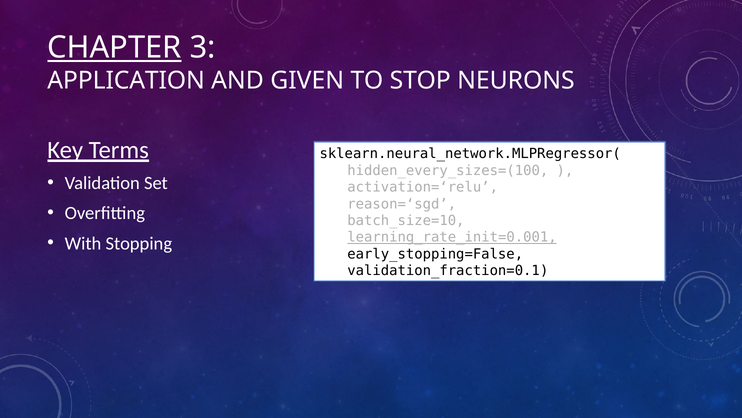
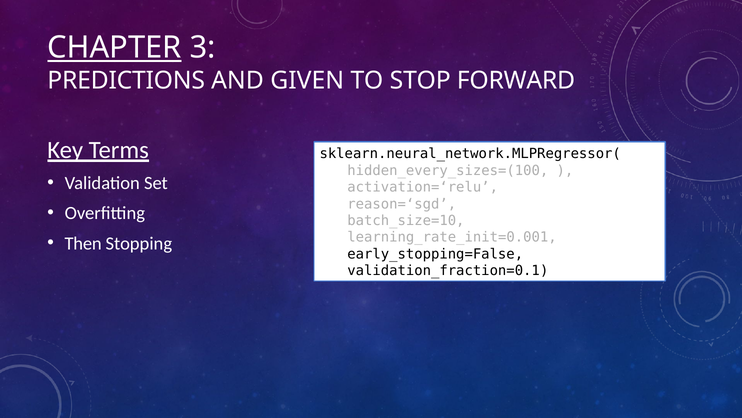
APPLICATION: APPLICATION -> PREDICTIONS
NEURONS: NEURONS -> FORWARD
learning_rate_init=0.001 underline: present -> none
With: With -> Then
